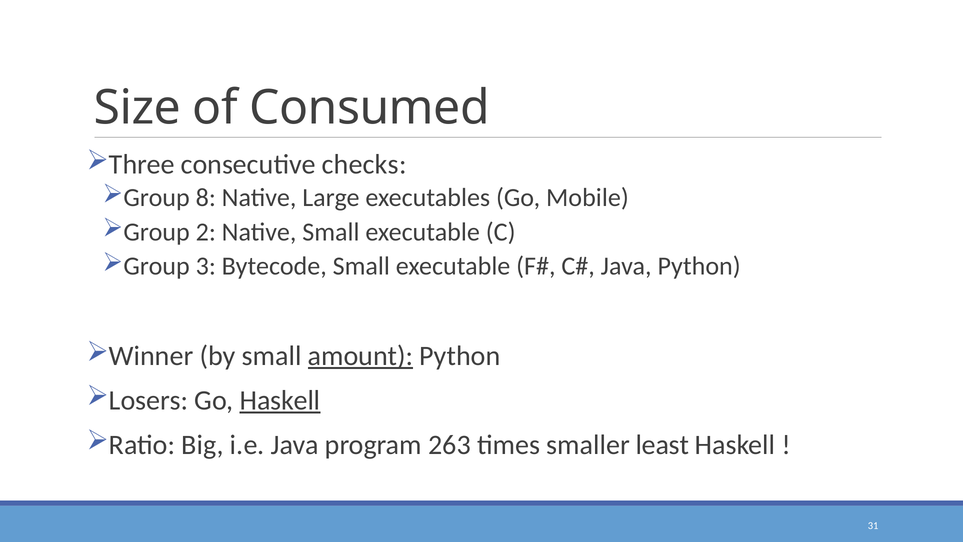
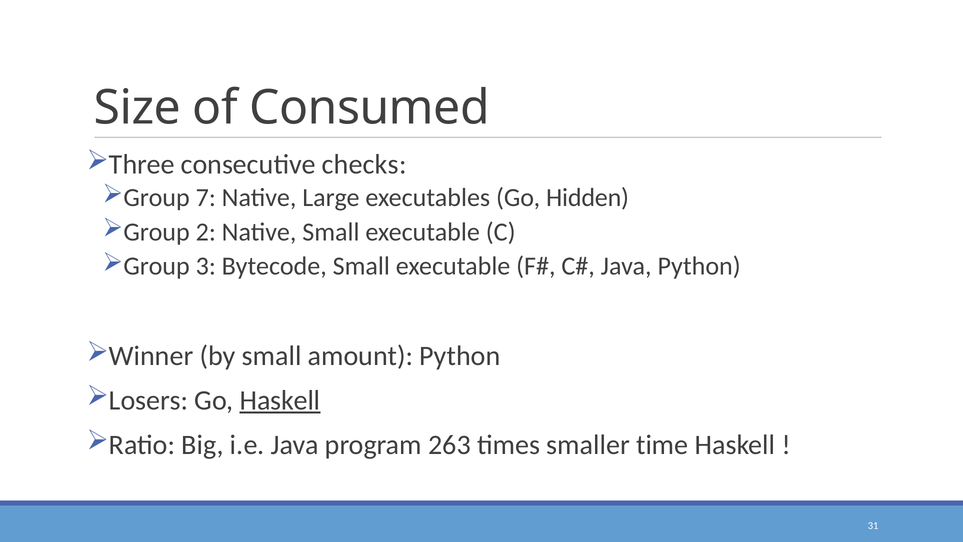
8: 8 -> 7
Mobile: Mobile -> Hidden
amount underline: present -> none
least: least -> time
